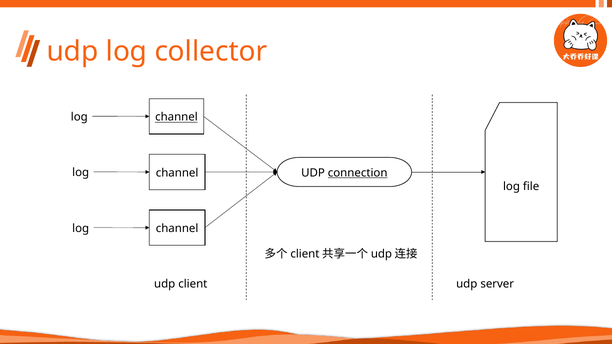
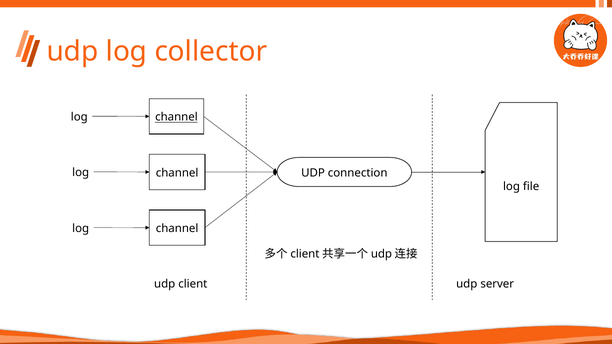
connection underline: present -> none
